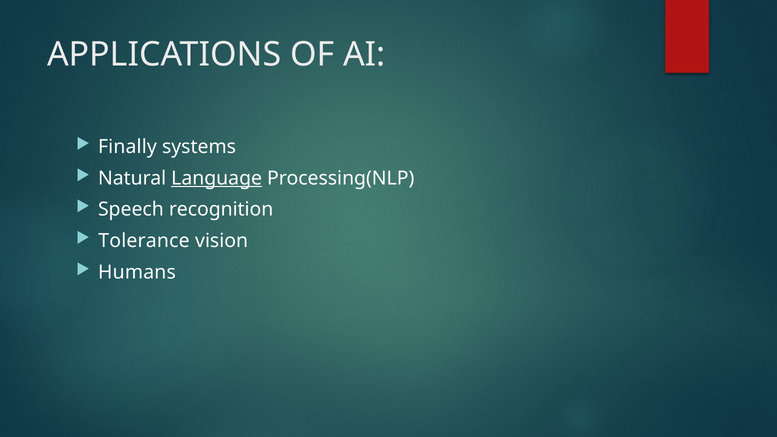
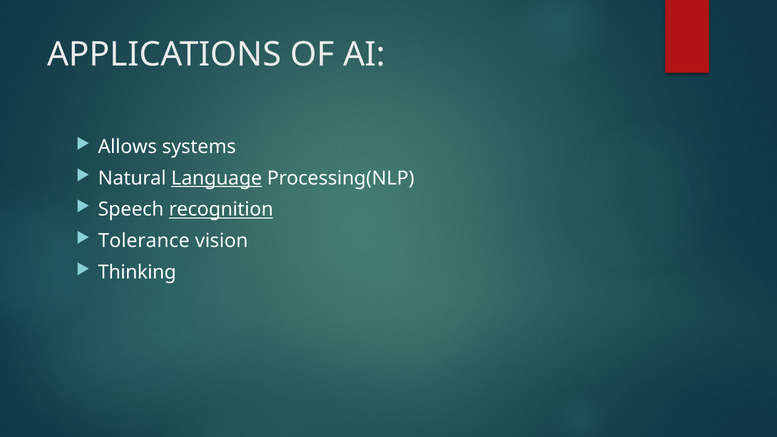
Finally: Finally -> Allows
recognition underline: none -> present
Humans: Humans -> Thinking
